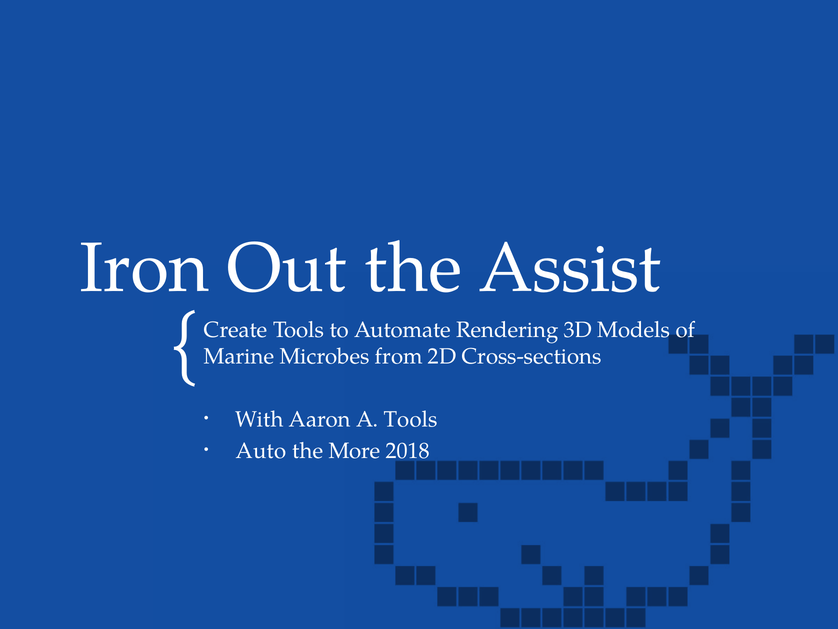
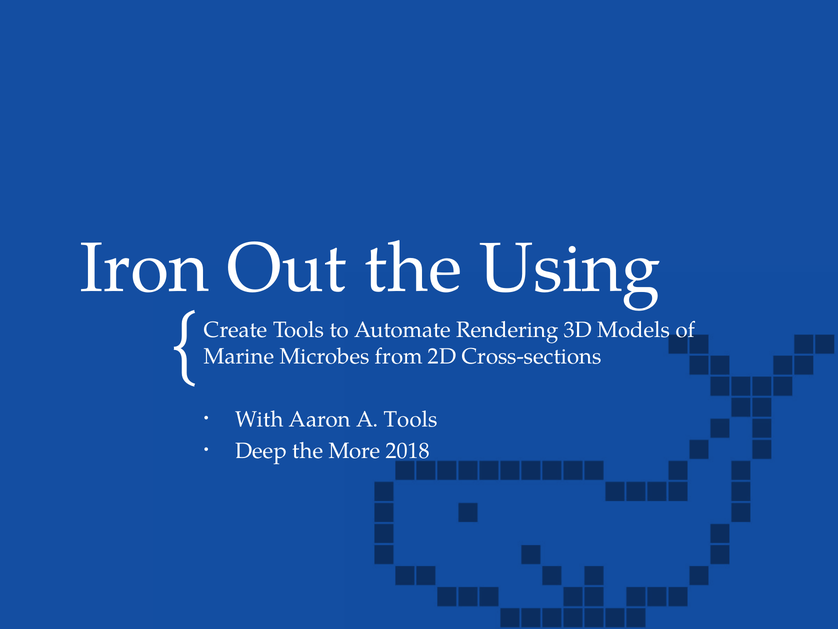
Assist: Assist -> Using
Auto: Auto -> Deep
